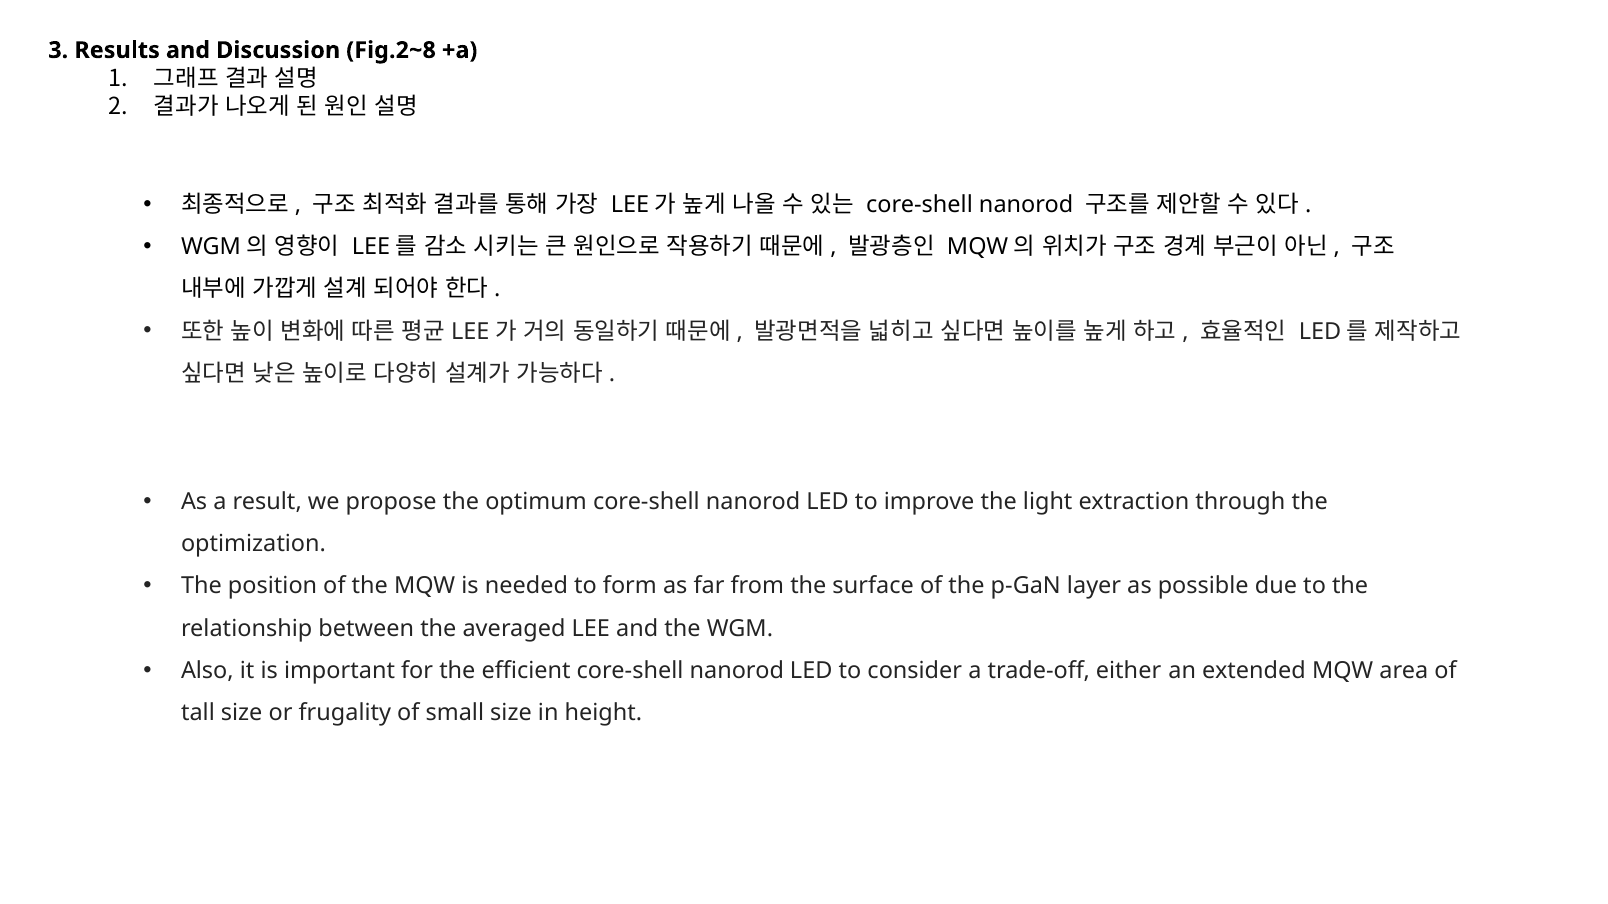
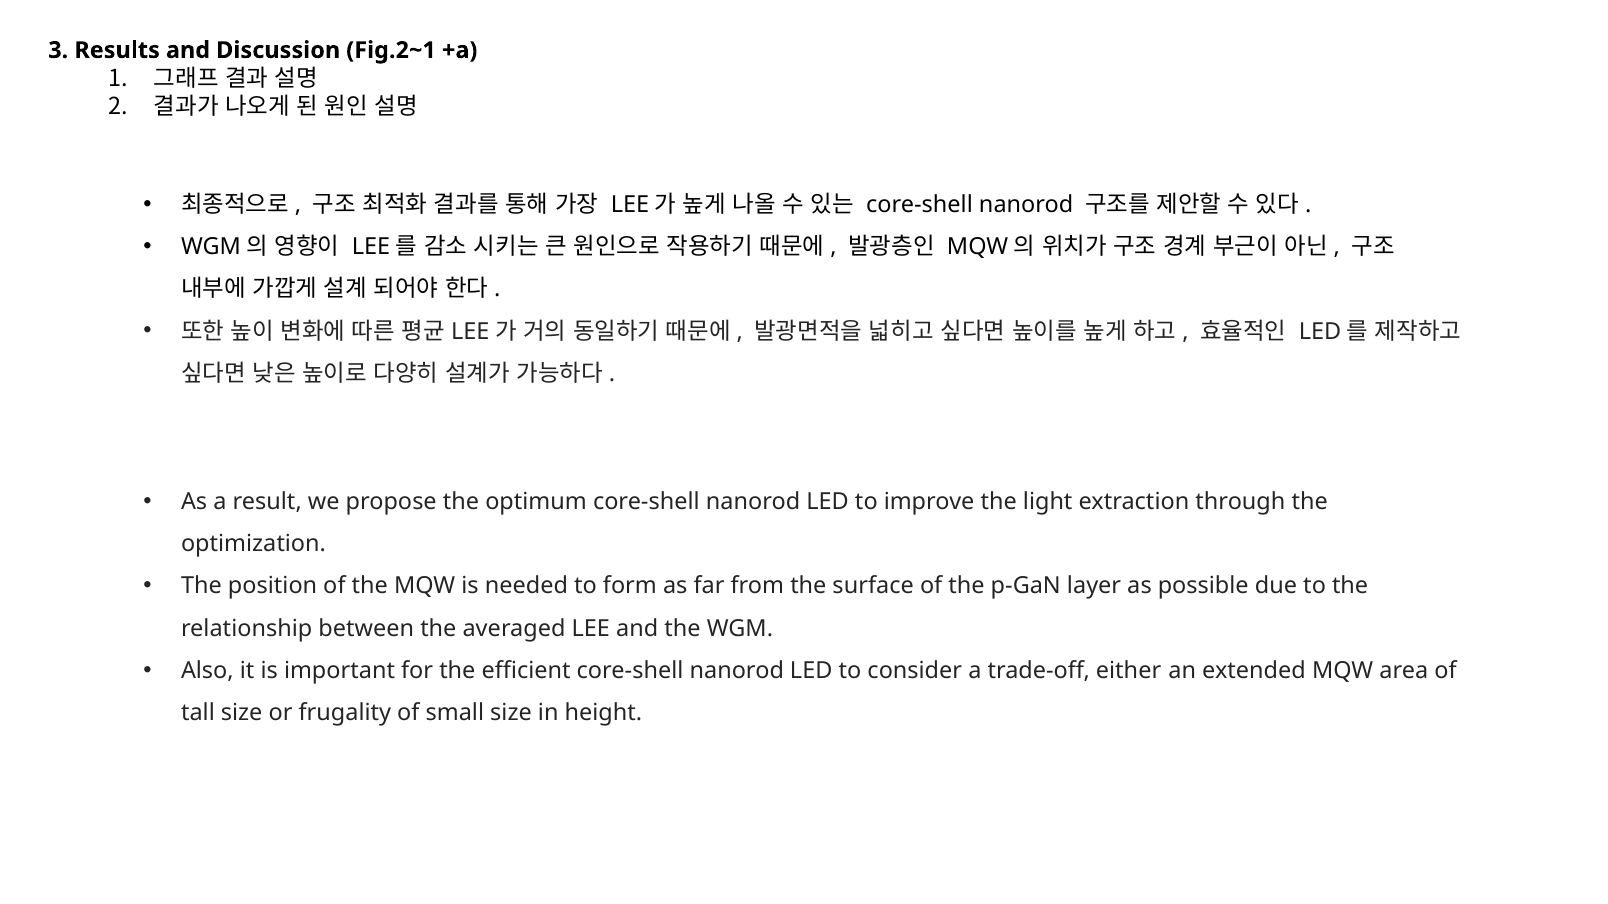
Fig.2~8: Fig.2~8 -> Fig.2~1
